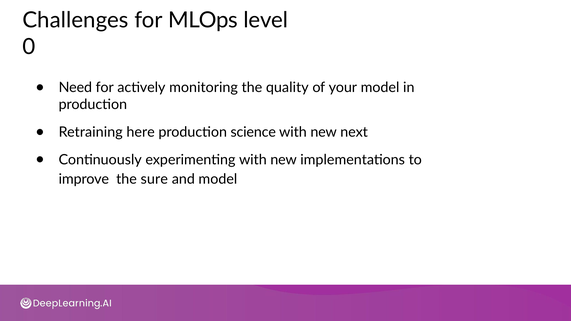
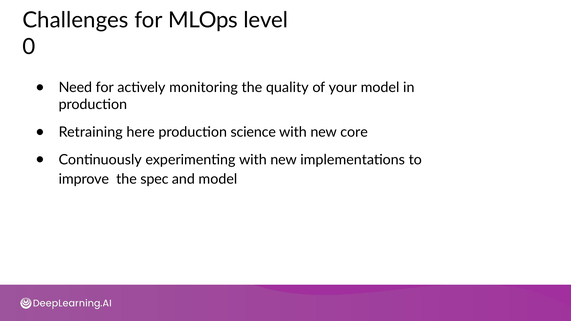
next: next -> core
sure: sure -> spec
